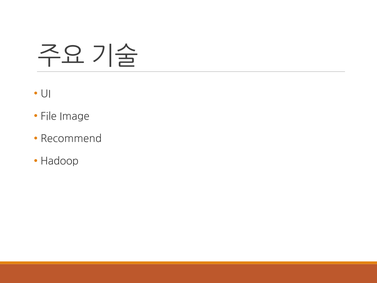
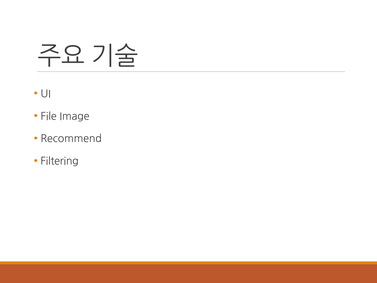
Hadoop: Hadoop -> Filtering
